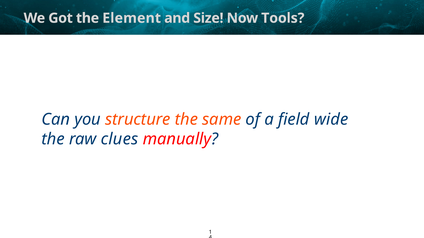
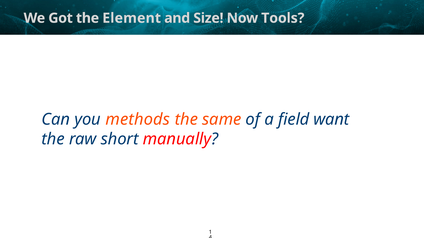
structure: structure -> methods
wide: wide -> want
clues: clues -> short
